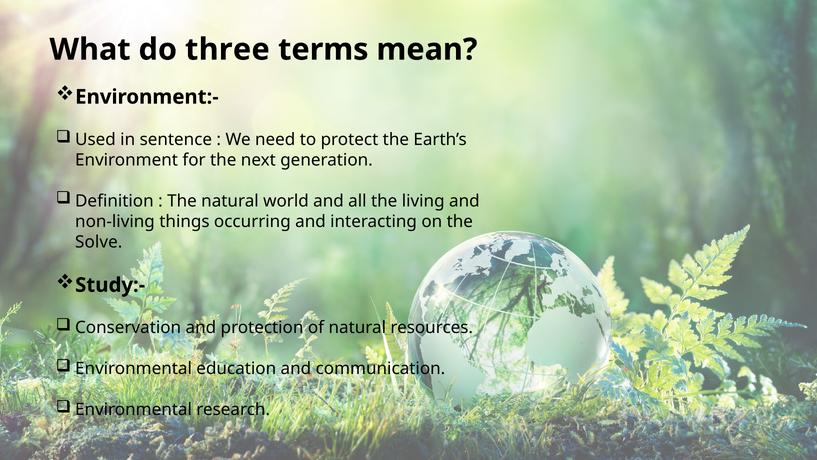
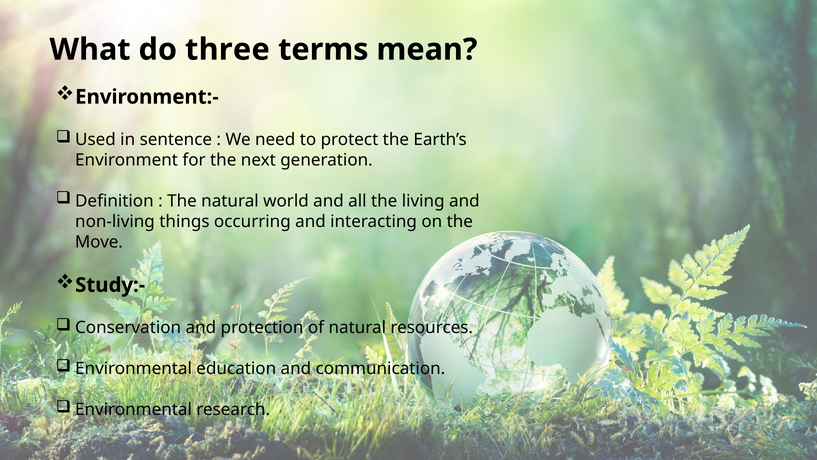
Solve: Solve -> Move
